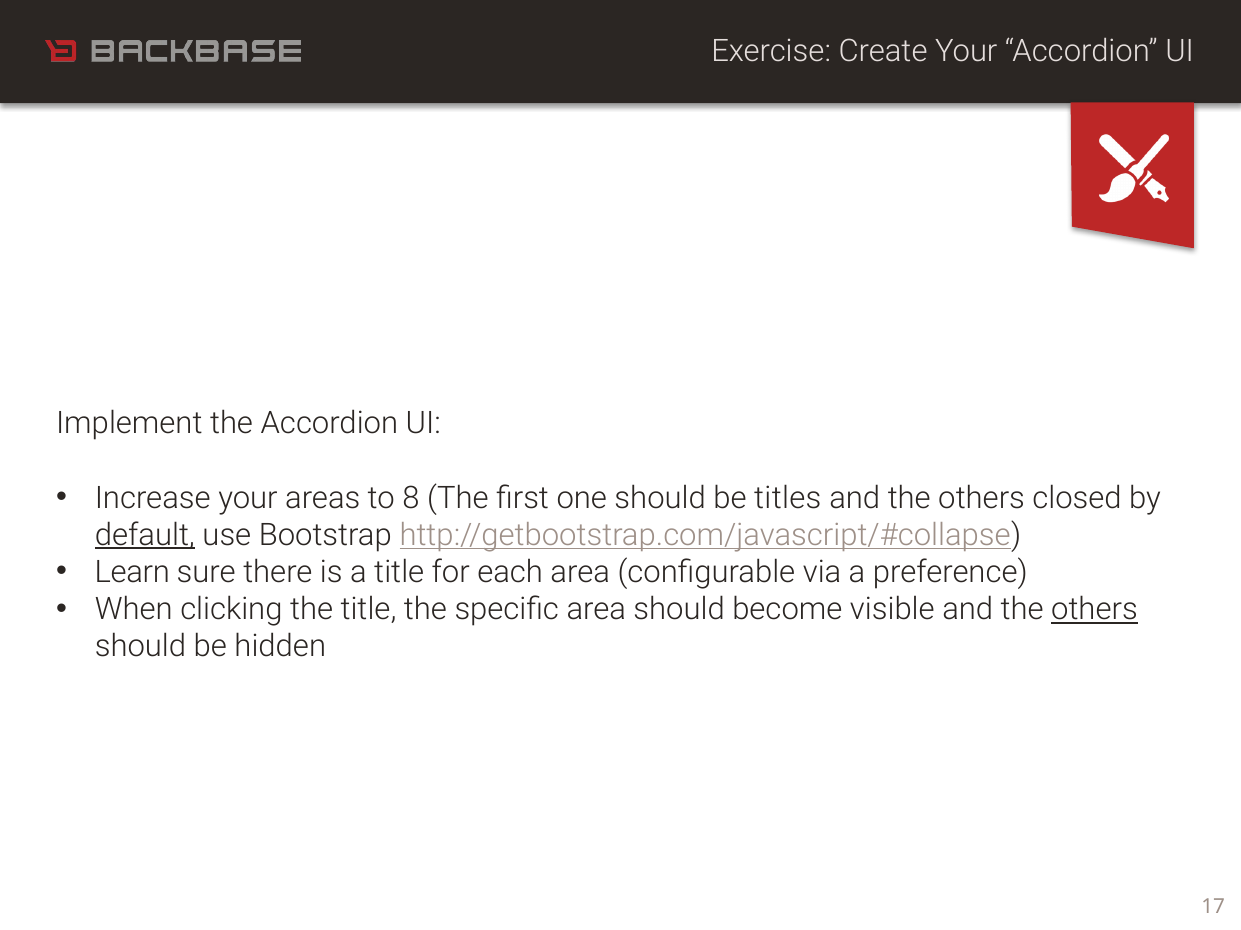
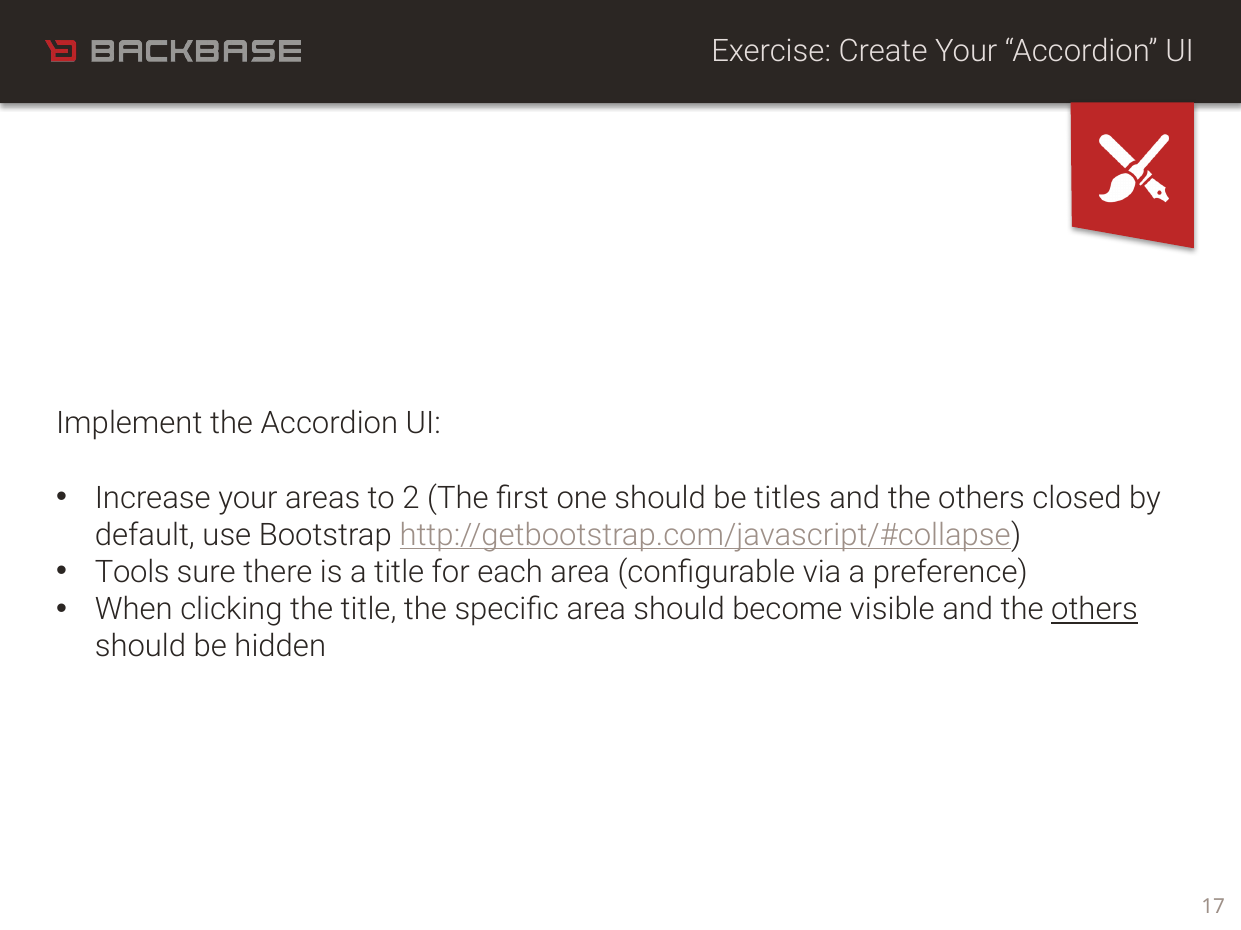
8: 8 -> 2
default underline: present -> none
Learn: Learn -> Tools
